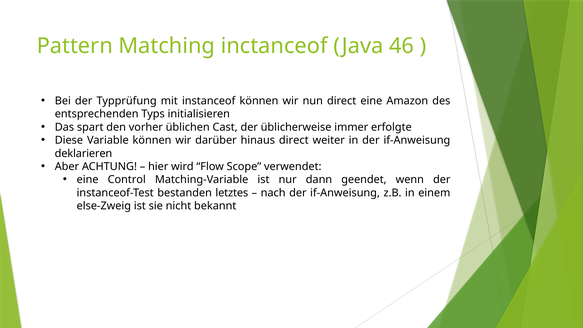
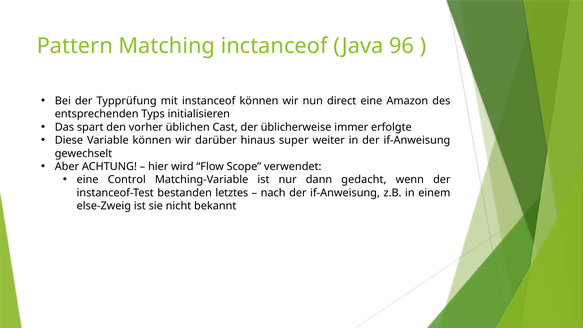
46: 46 -> 96
hinaus direct: direct -> super
deklarieren: deklarieren -> gewechselt
geendet: geendet -> gedacht
